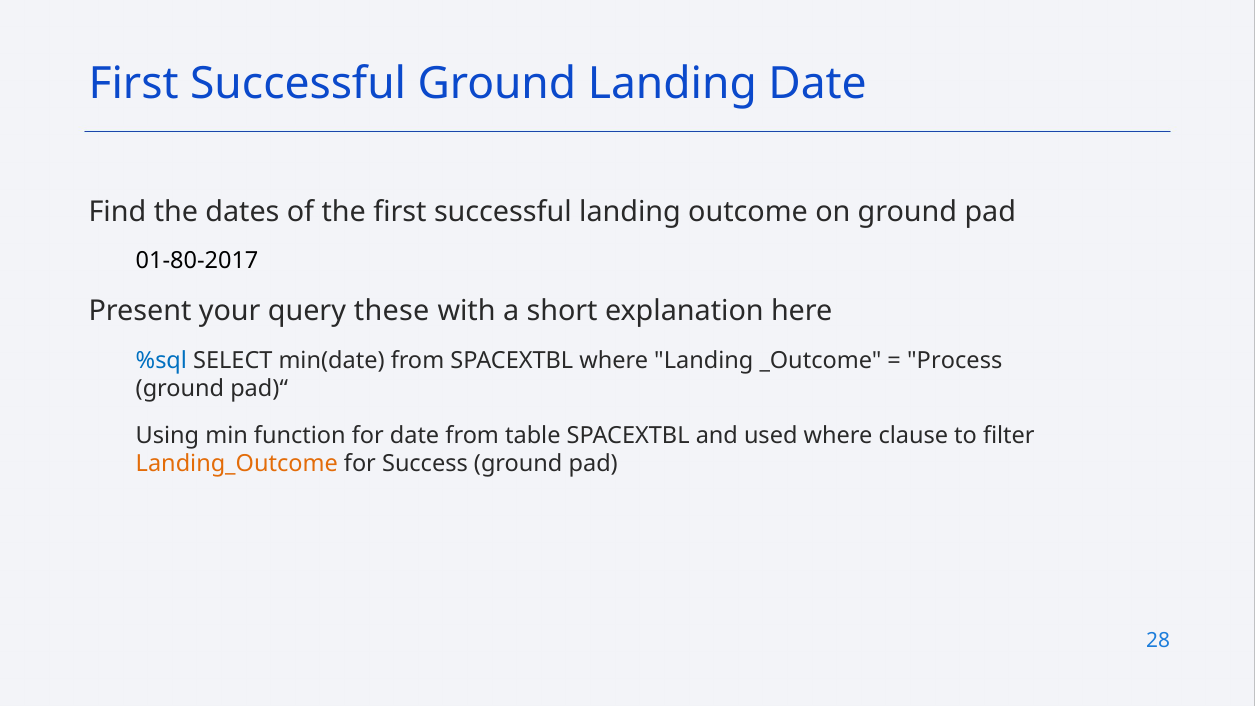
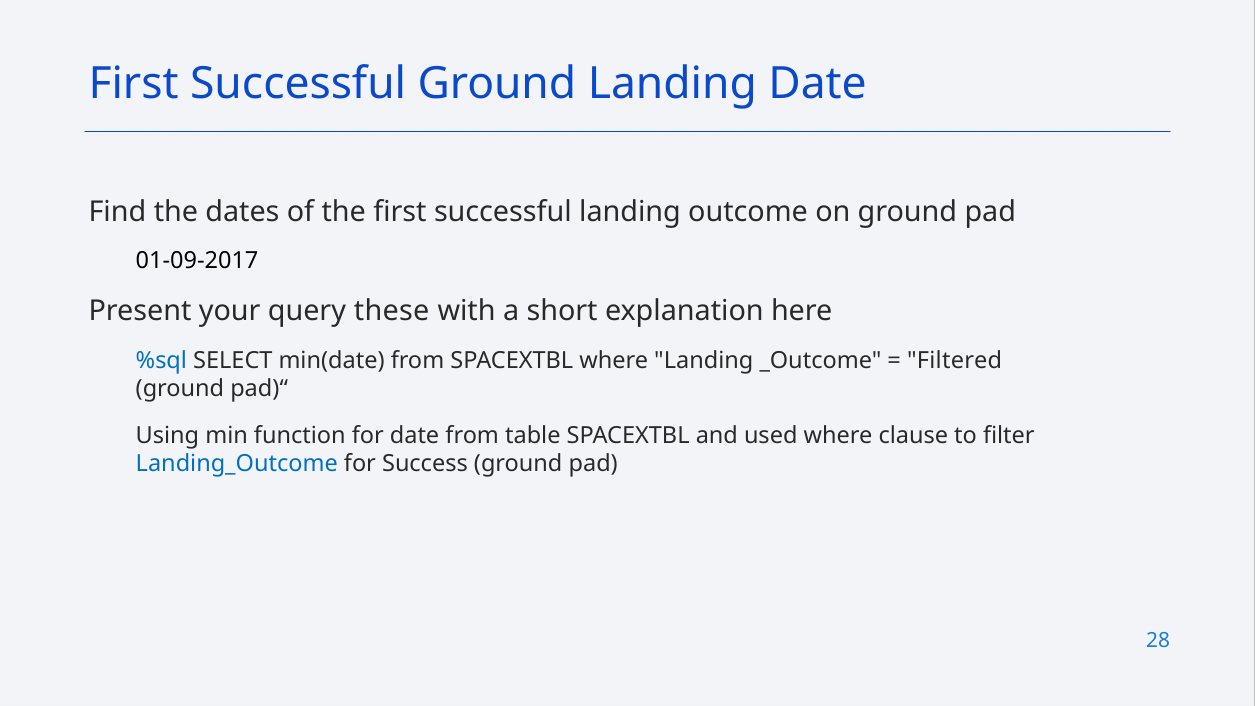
01-80-2017: 01-80-2017 -> 01-09-2017
Process: Process -> Filtered
Landing_Outcome colour: orange -> blue
